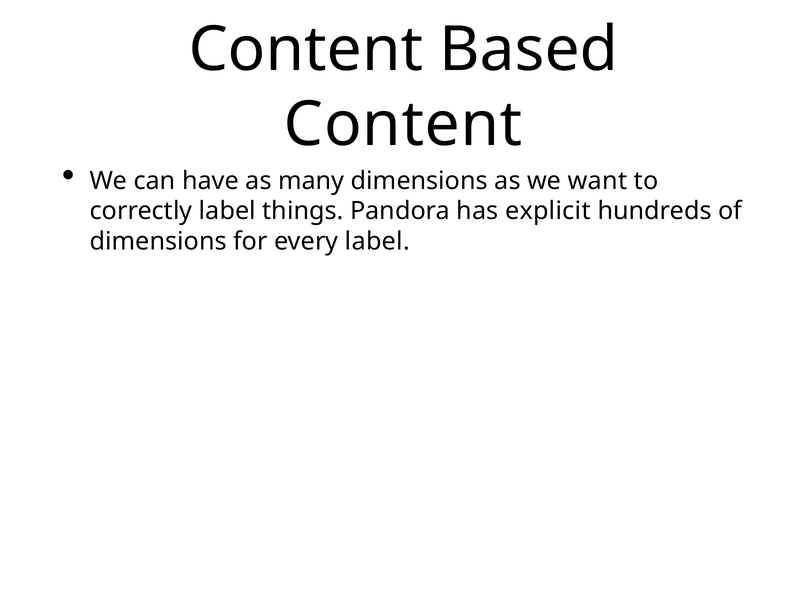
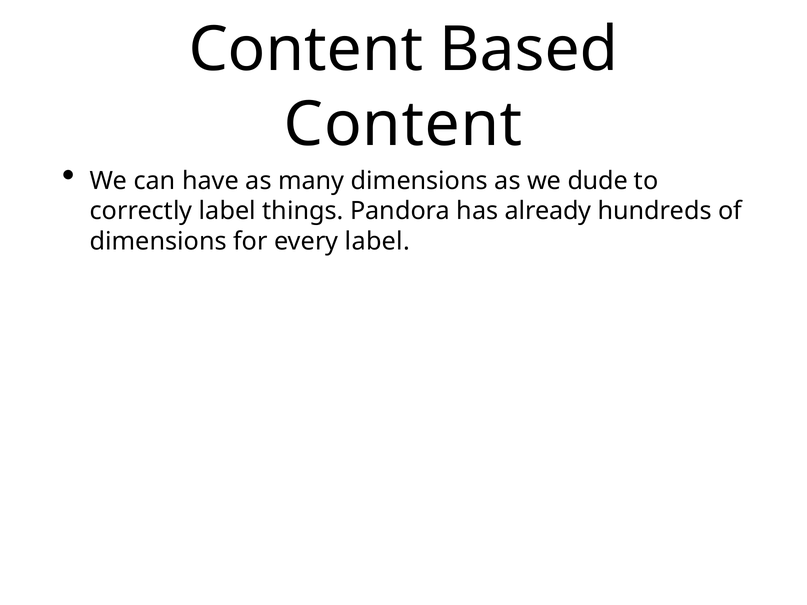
want: want -> dude
explicit: explicit -> already
